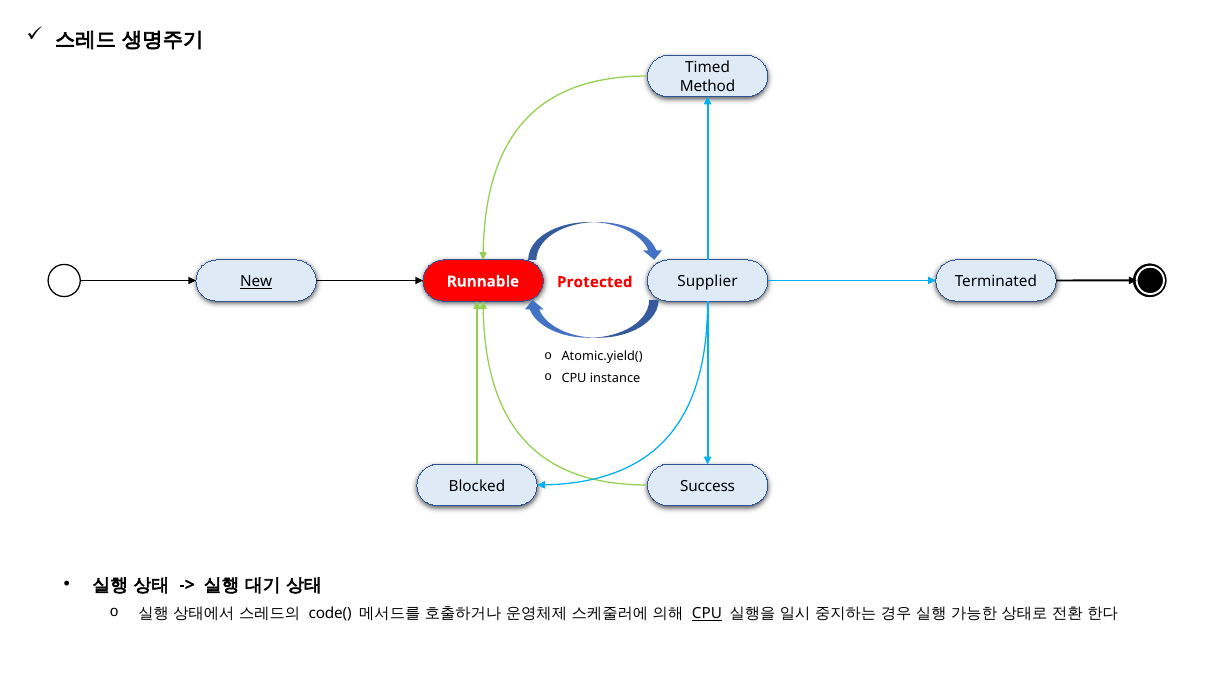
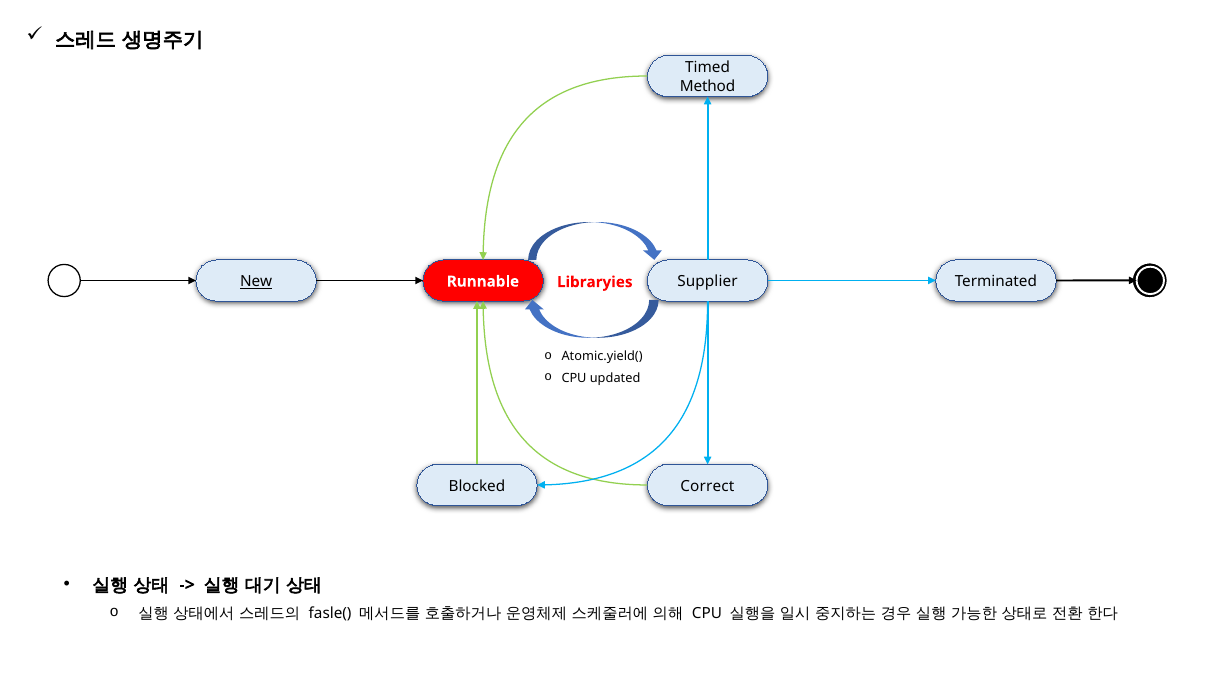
Protected: Protected -> Libraryies
instance: instance -> updated
Success: Success -> Correct
code(: code( -> fasle(
CPU at (707, 614) underline: present -> none
